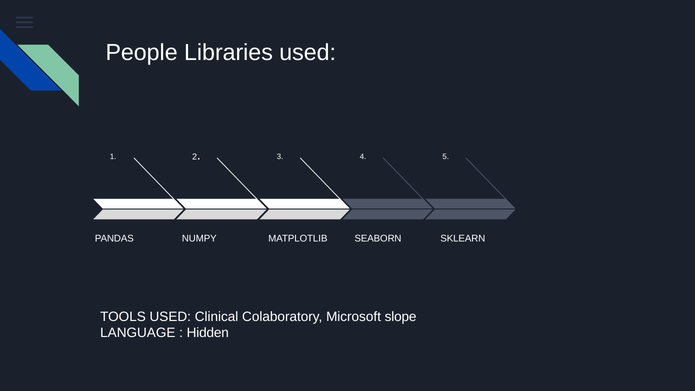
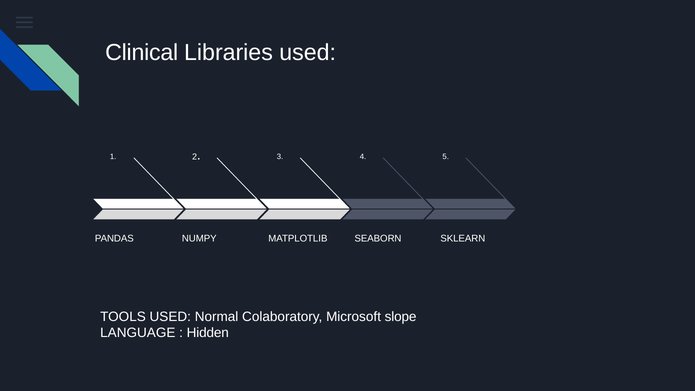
People: People -> Clinical
Clinical: Clinical -> Normal
